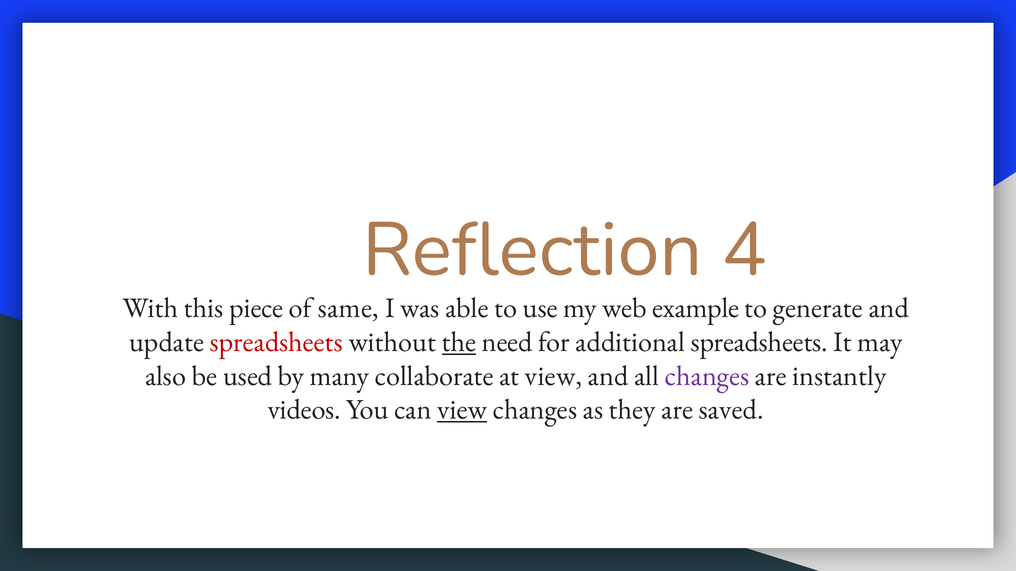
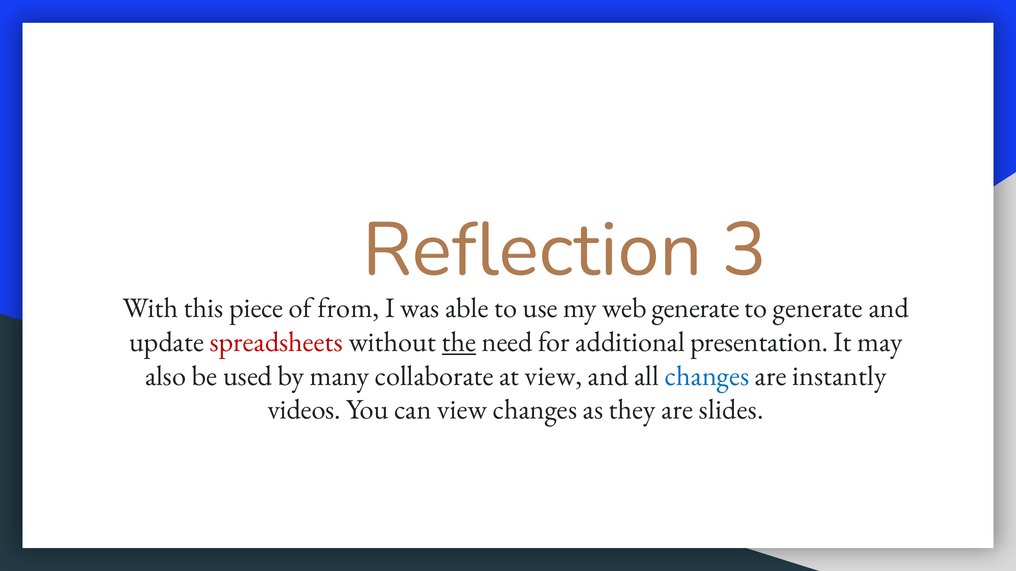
4: 4 -> 3
same: same -> from
web example: example -> generate
additional spreadsheets: spreadsheets -> presentation
changes at (707, 376) colour: purple -> blue
view at (462, 410) underline: present -> none
saved: saved -> slides
